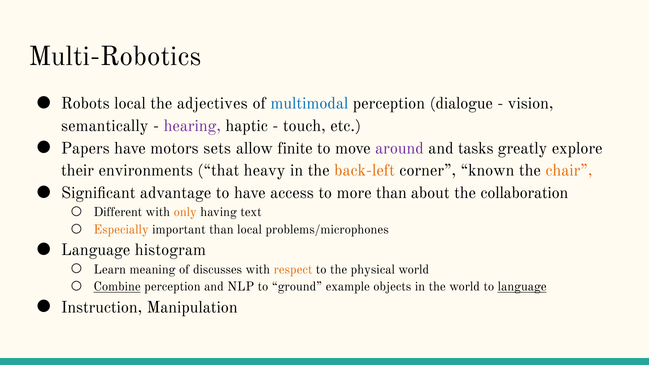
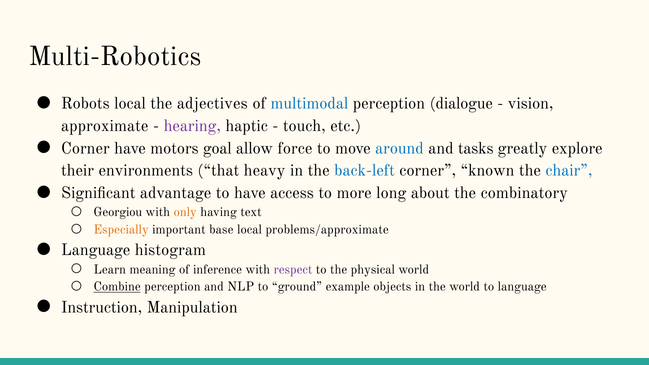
semantically: semantically -> approximate
Papers at (85, 148): Papers -> Corner
sets: sets -> goal
finite: finite -> force
around colour: purple -> blue
back-left colour: orange -> blue
chair colour: orange -> blue
more than: than -> long
collaboration: collaboration -> combinatory
Different: Different -> Georgiou
important than: than -> base
problems/microphones: problems/microphones -> problems/approximate
discusses: discusses -> inference
respect colour: orange -> purple
language at (522, 287) underline: present -> none
